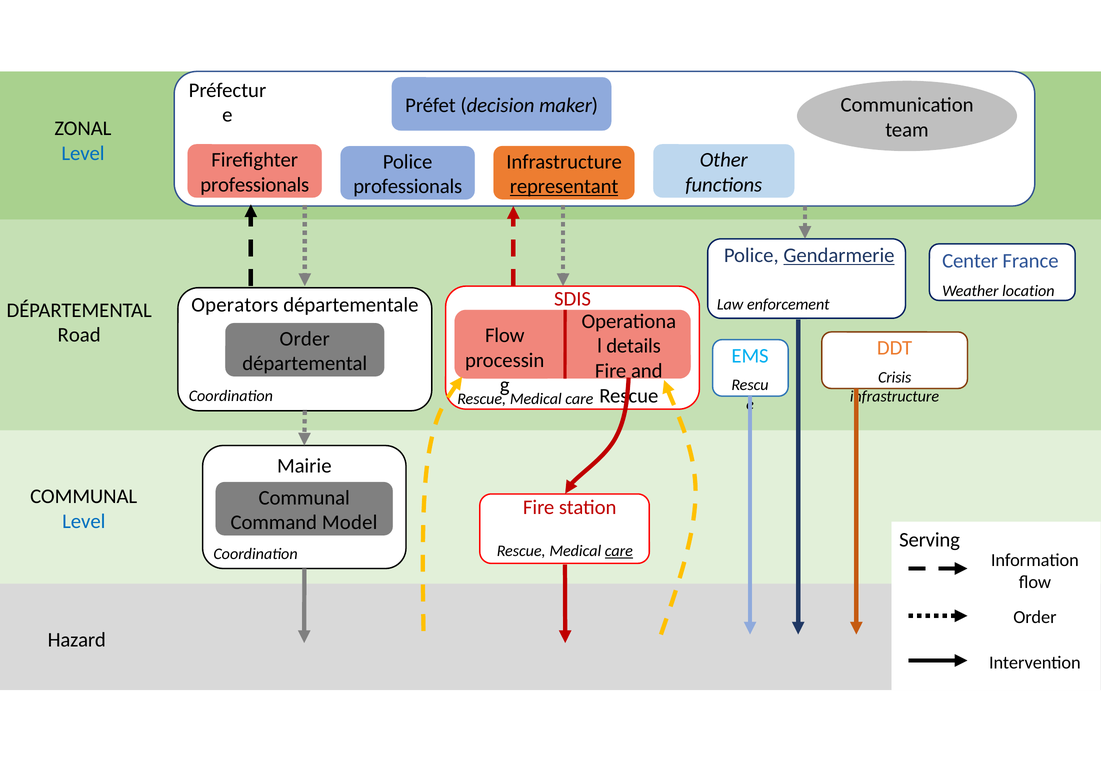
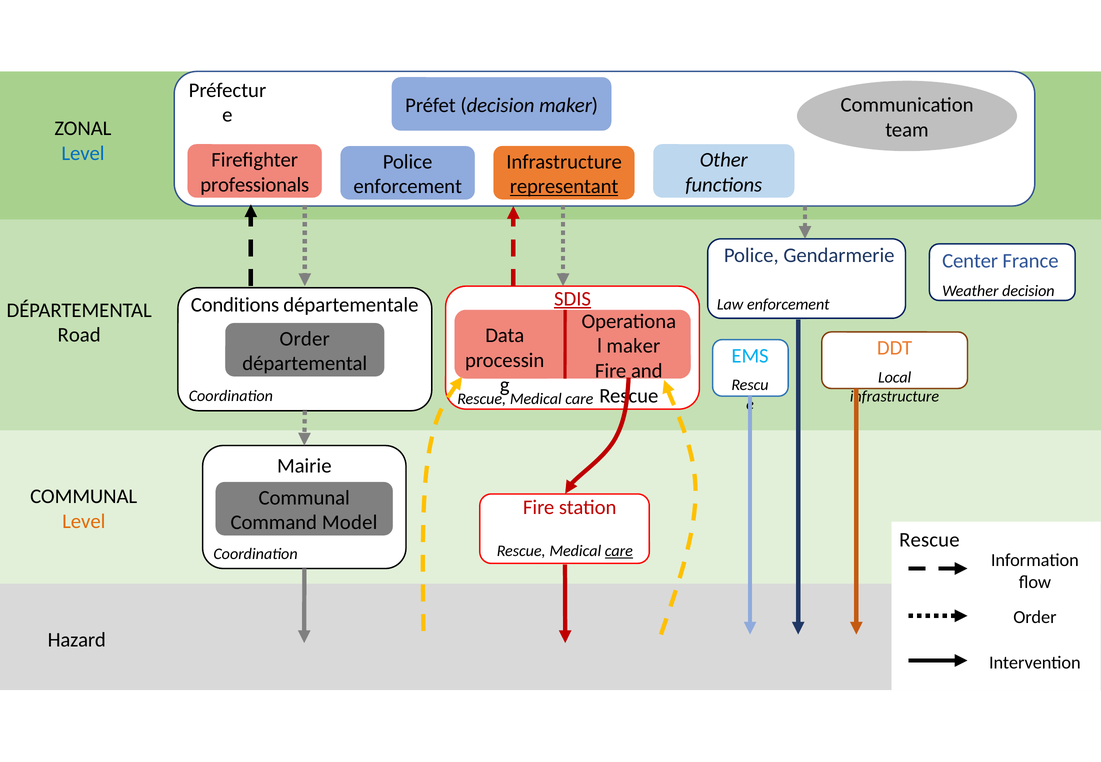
professionals at (408, 187): professionals -> enforcement
Gendarmerie underline: present -> none
Weather location: location -> decision
SDIS underline: none -> present
Operators: Operators -> Conditions
Flow at (505, 336): Flow -> Data
details at (634, 346): details -> maker
Crisis: Crisis -> Local
Level at (84, 521) colour: blue -> orange
Serving at (930, 540): Serving -> Rescue
